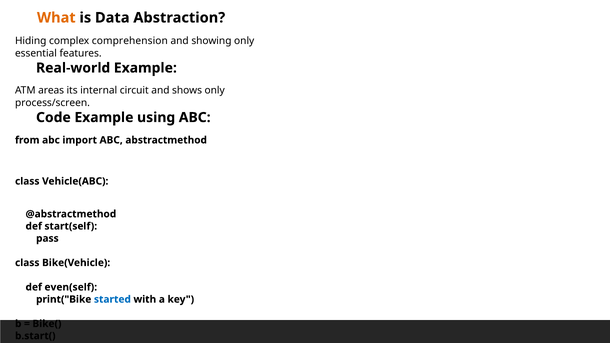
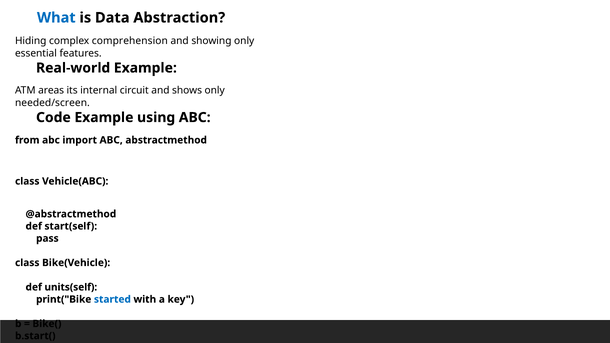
What colour: orange -> blue
process/screen: process/screen -> needed/screen
even(self: even(self -> units(self
